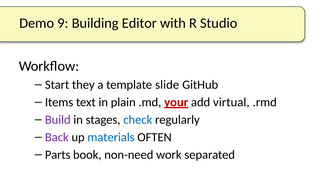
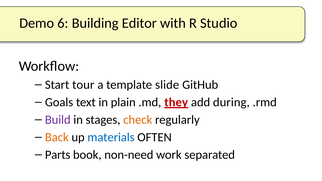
9: 9 -> 6
they: they -> tour
Items: Items -> Goals
your: your -> they
virtual: virtual -> during
check colour: blue -> orange
Back colour: purple -> orange
